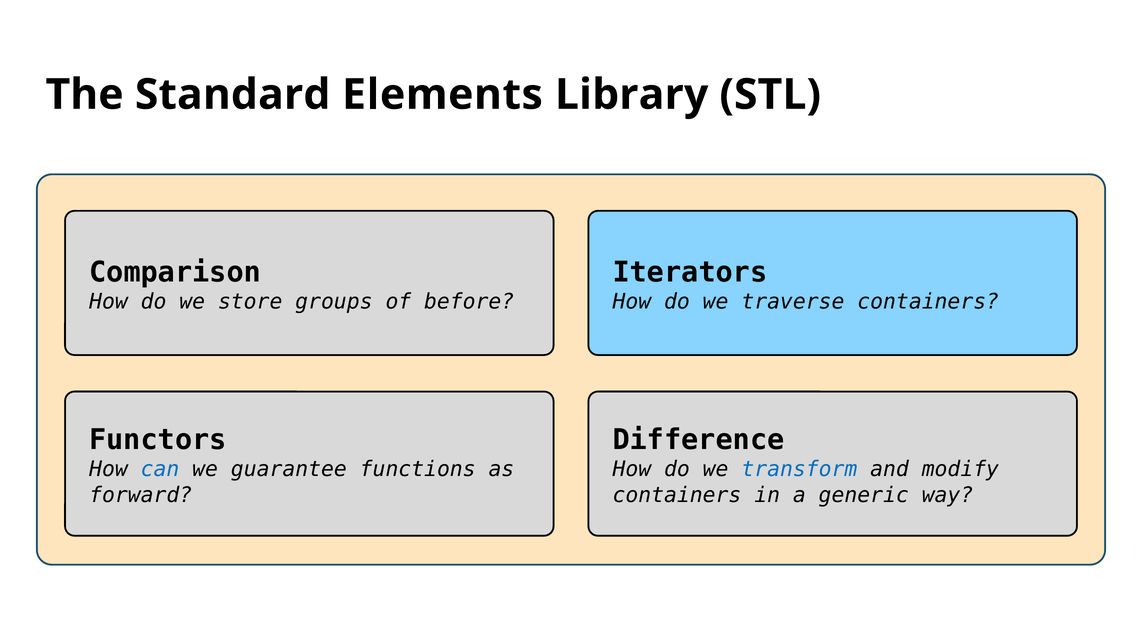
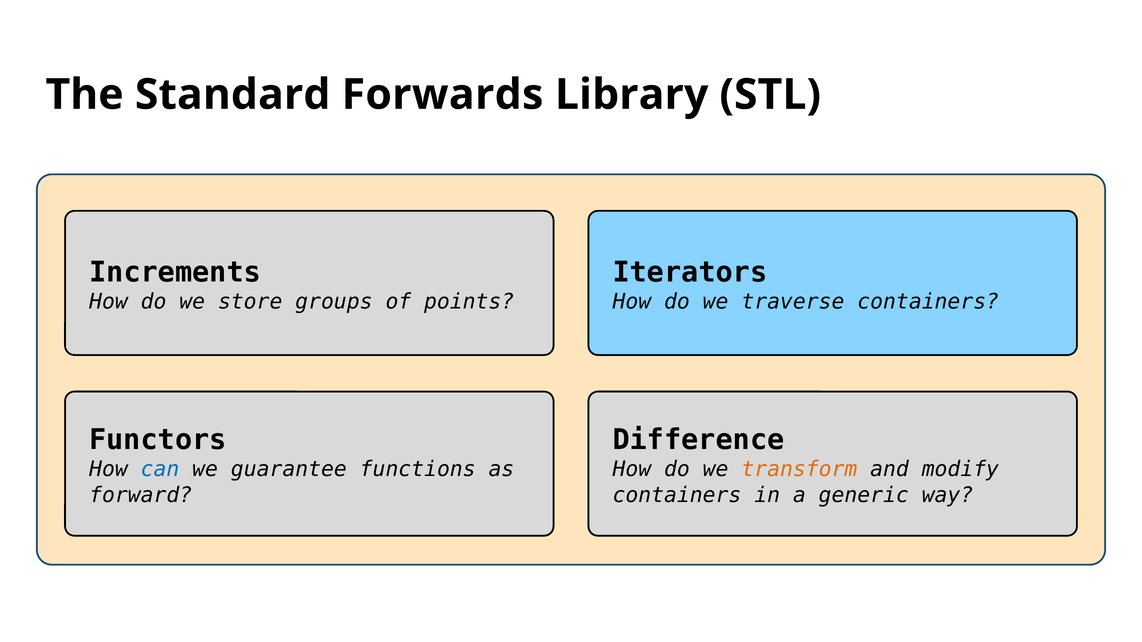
Elements: Elements -> Forwards
Comparison: Comparison -> Increments
before: before -> points
transform colour: blue -> orange
